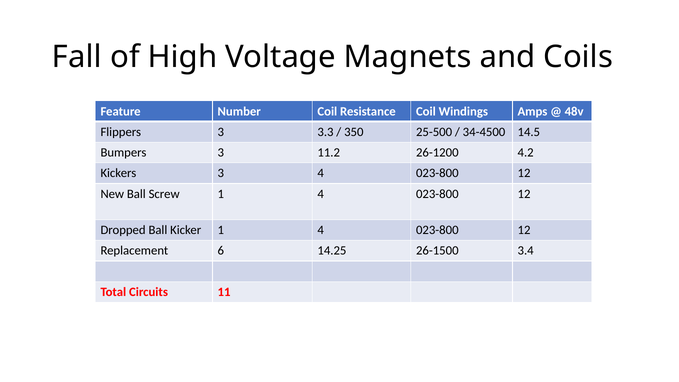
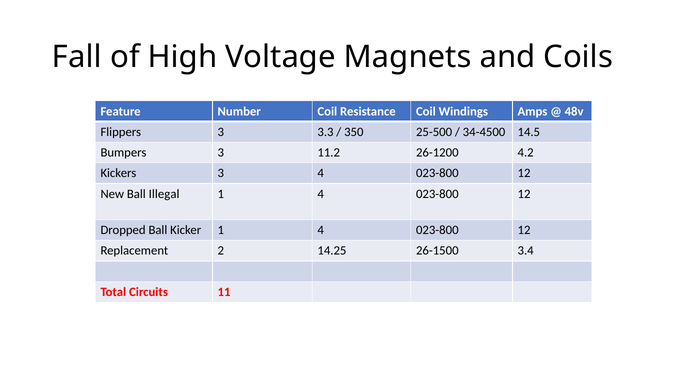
Screw: Screw -> Illegal
6: 6 -> 2
